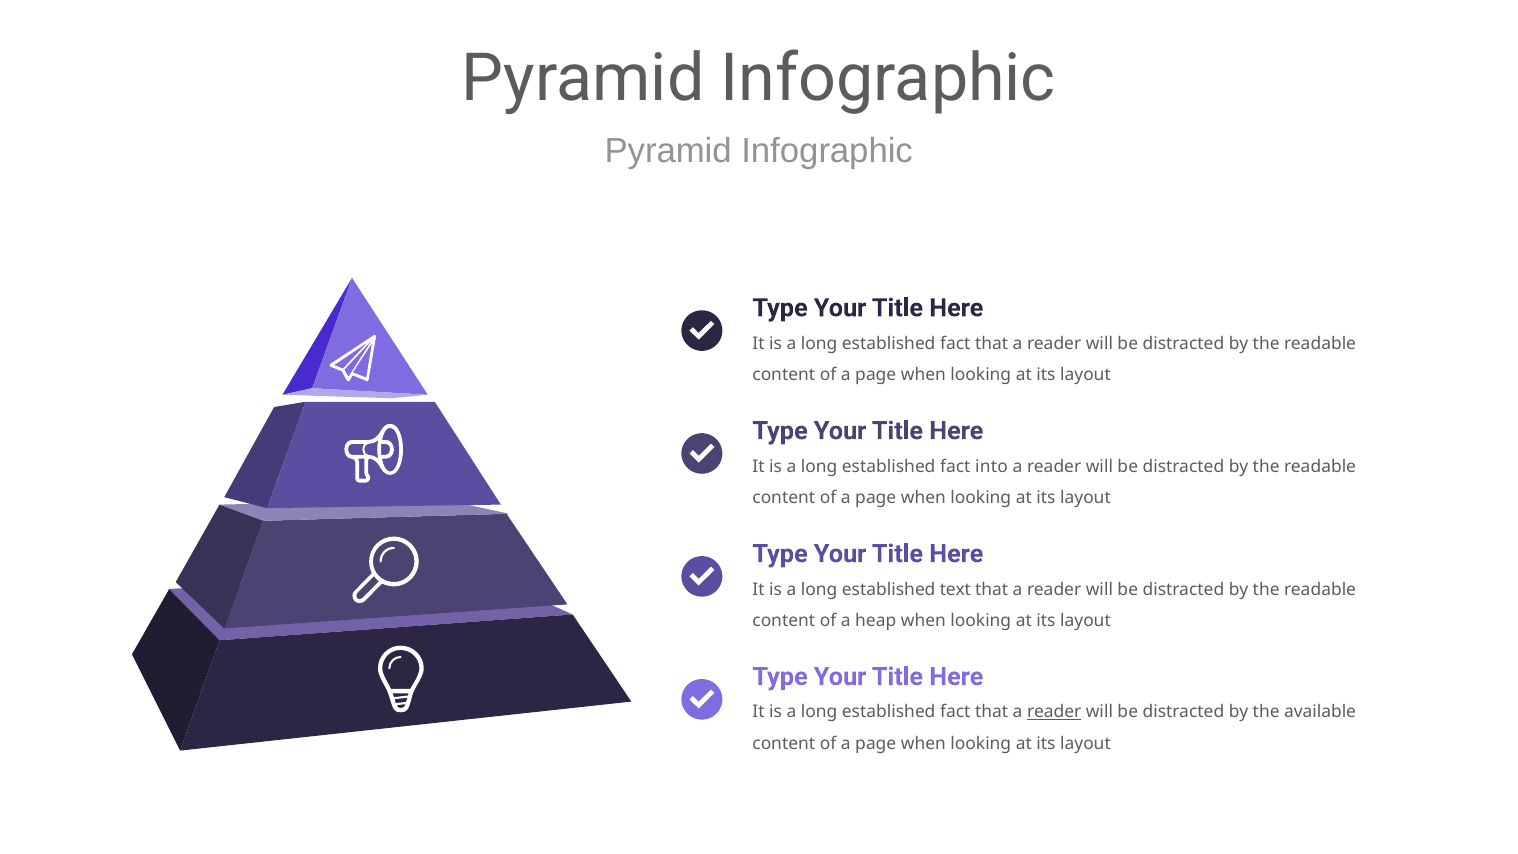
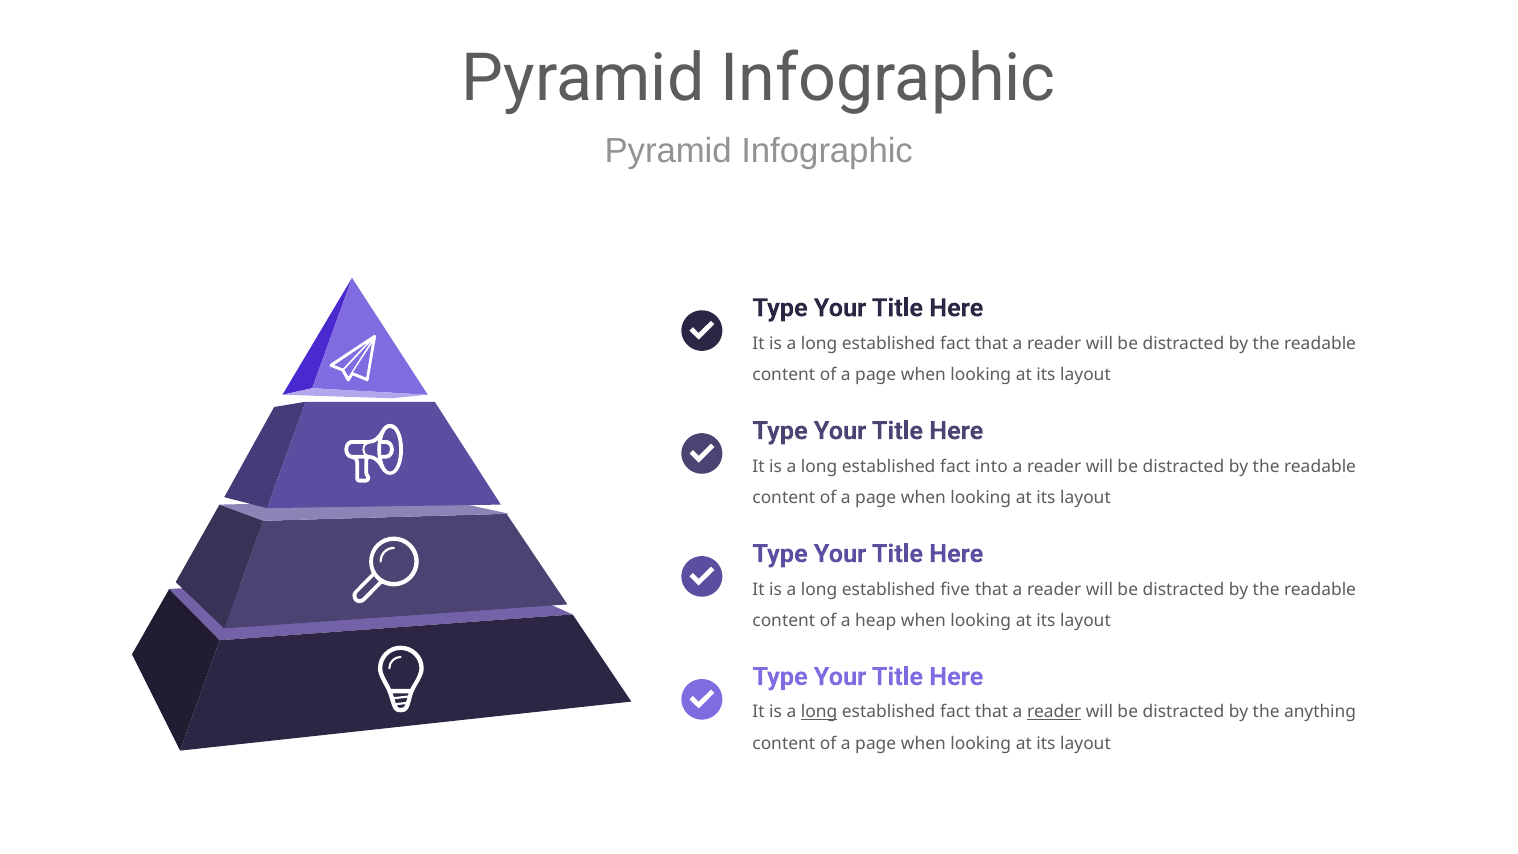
text: text -> five
long at (819, 712) underline: none -> present
available: available -> anything
